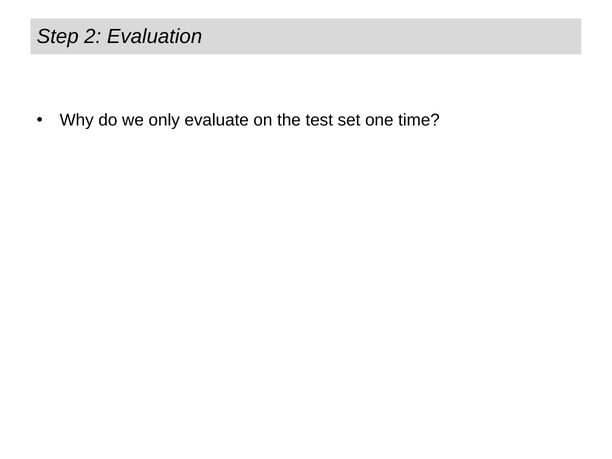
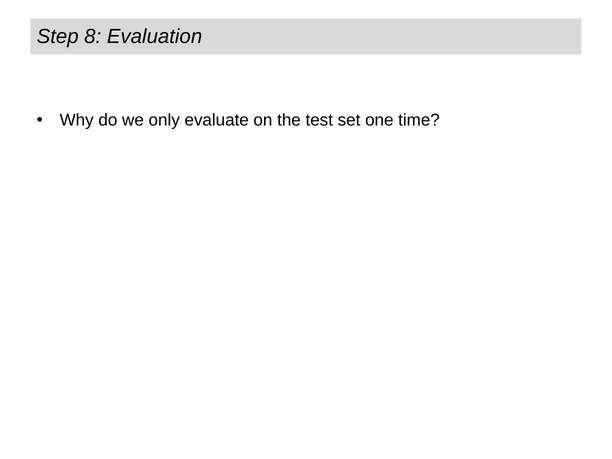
2: 2 -> 8
